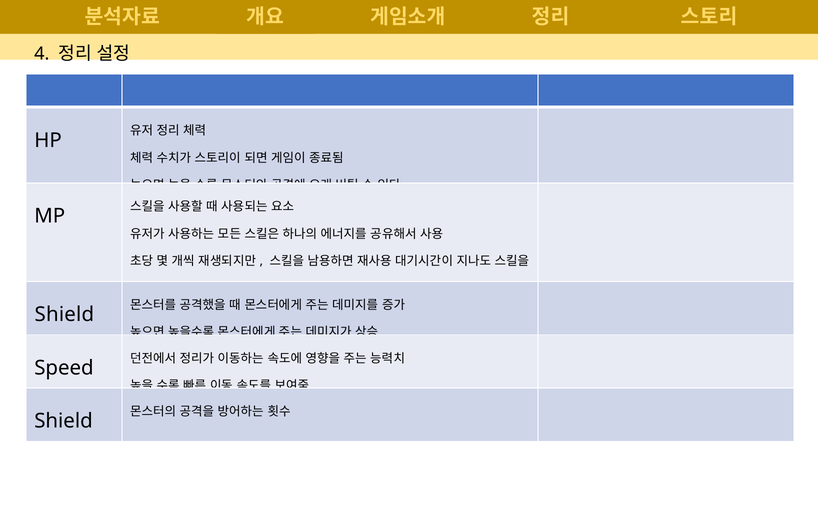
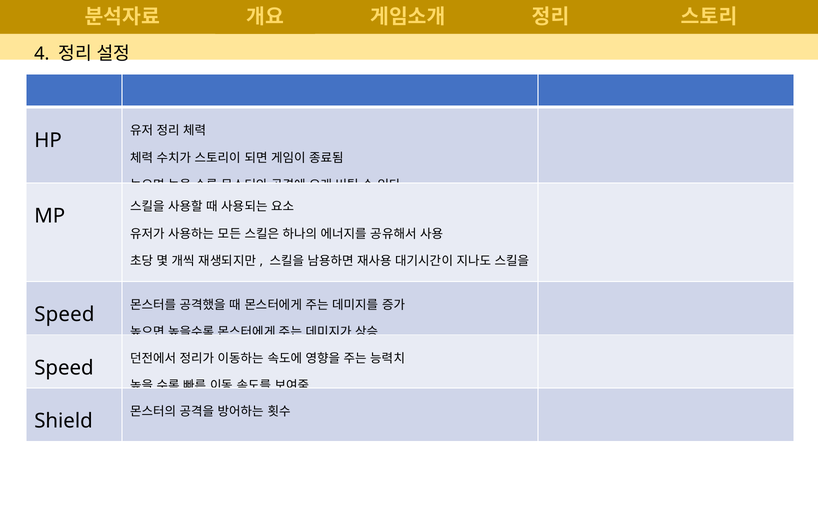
Shield at (64, 314): Shield -> Speed
